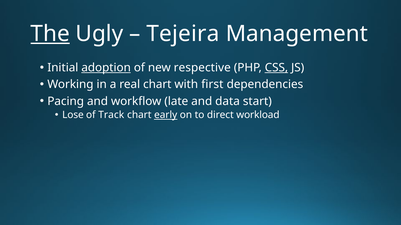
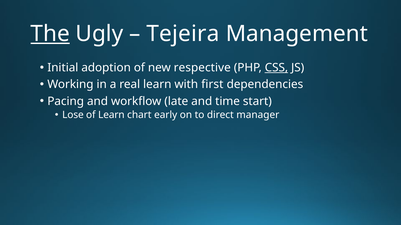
adoption underline: present -> none
real chart: chart -> learn
data: data -> time
of Track: Track -> Learn
early underline: present -> none
workload: workload -> manager
